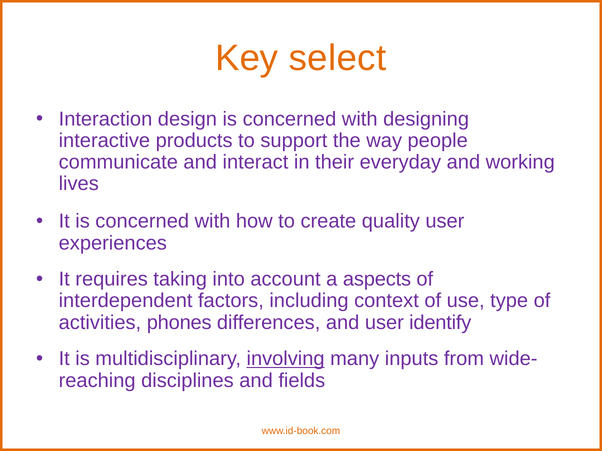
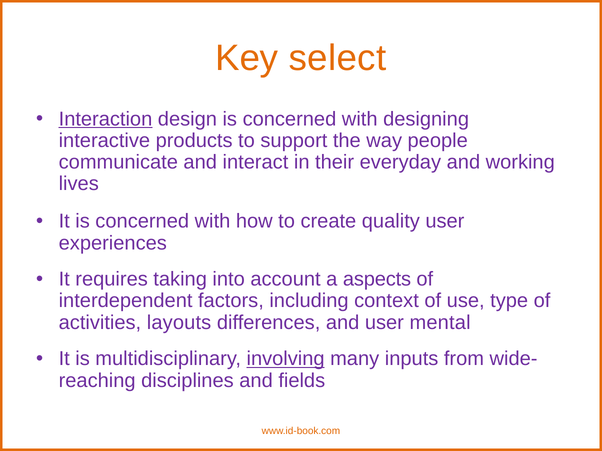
Interaction underline: none -> present
phones: phones -> layouts
identify: identify -> mental
